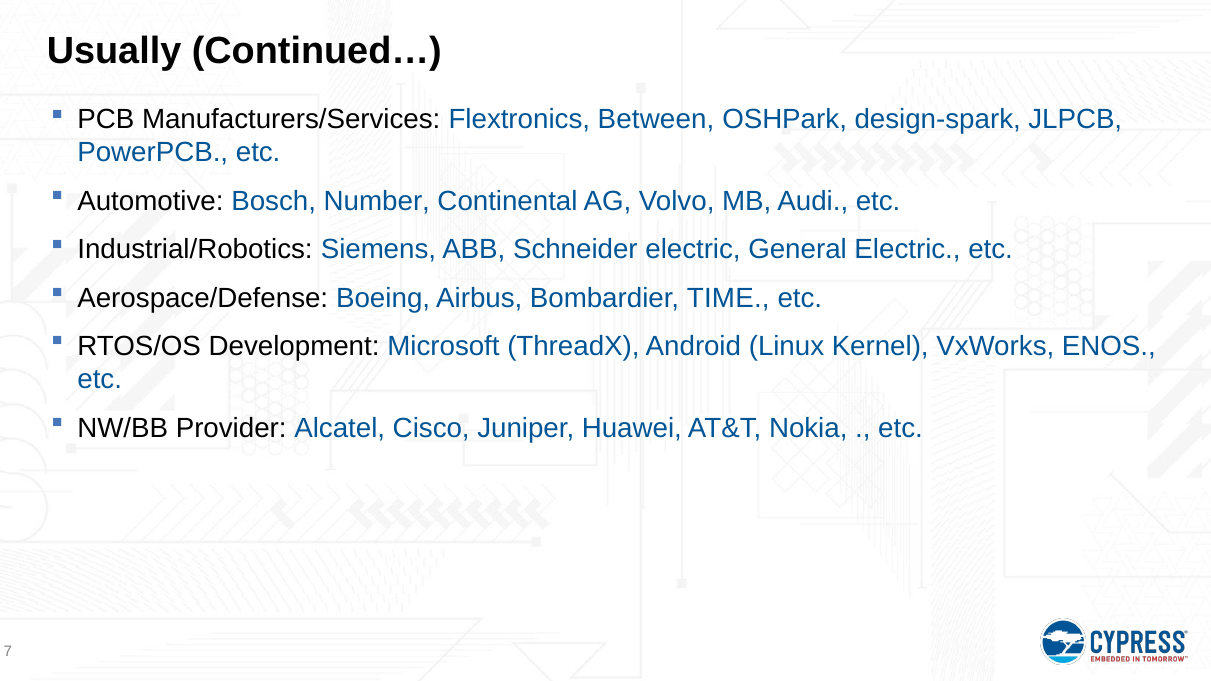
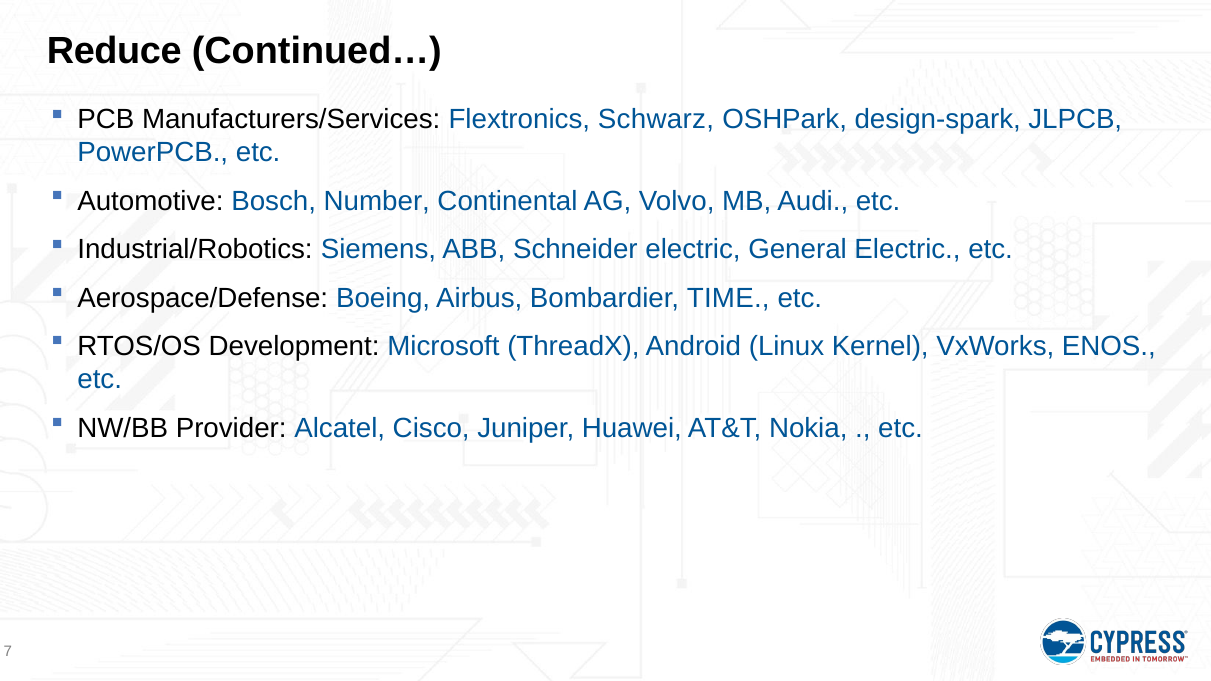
Usually: Usually -> Reduce
Between: Between -> Schwarz
